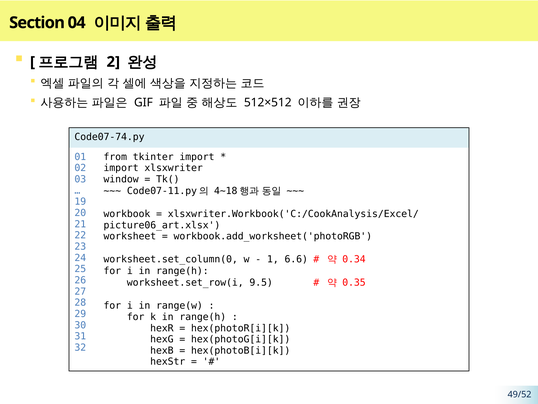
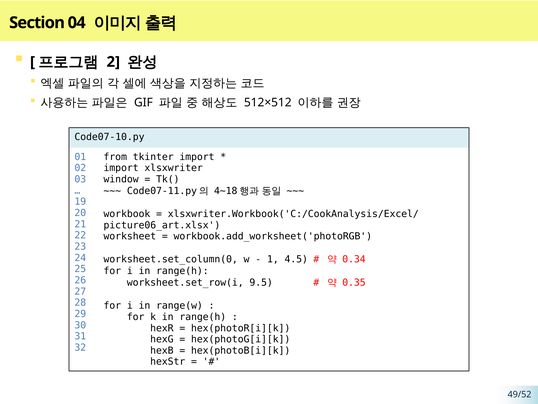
Code07-74.py: Code07-74.py -> Code07-10.py
6.6: 6.6 -> 4.5
